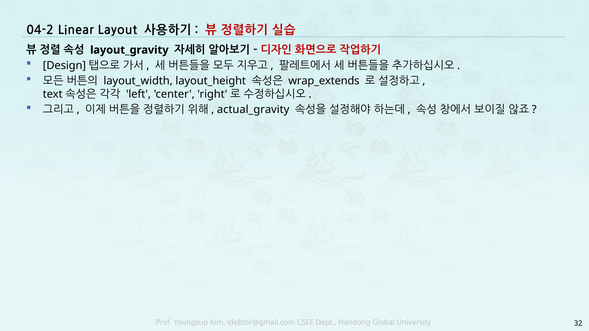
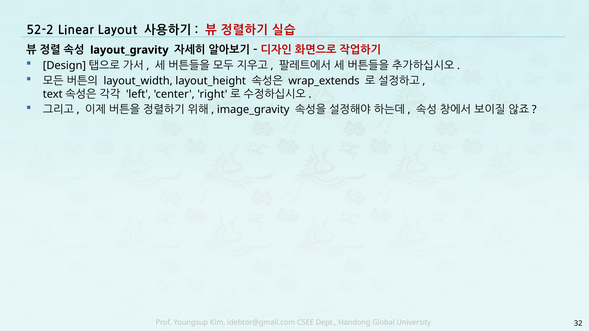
04-2: 04-2 -> 52-2
actual_gravity: actual_gravity -> image_gravity
